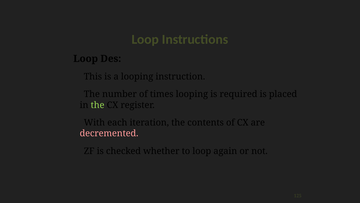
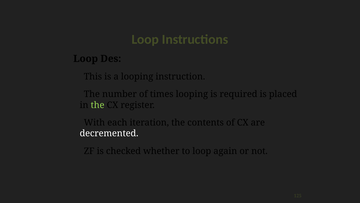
decremented colour: pink -> white
